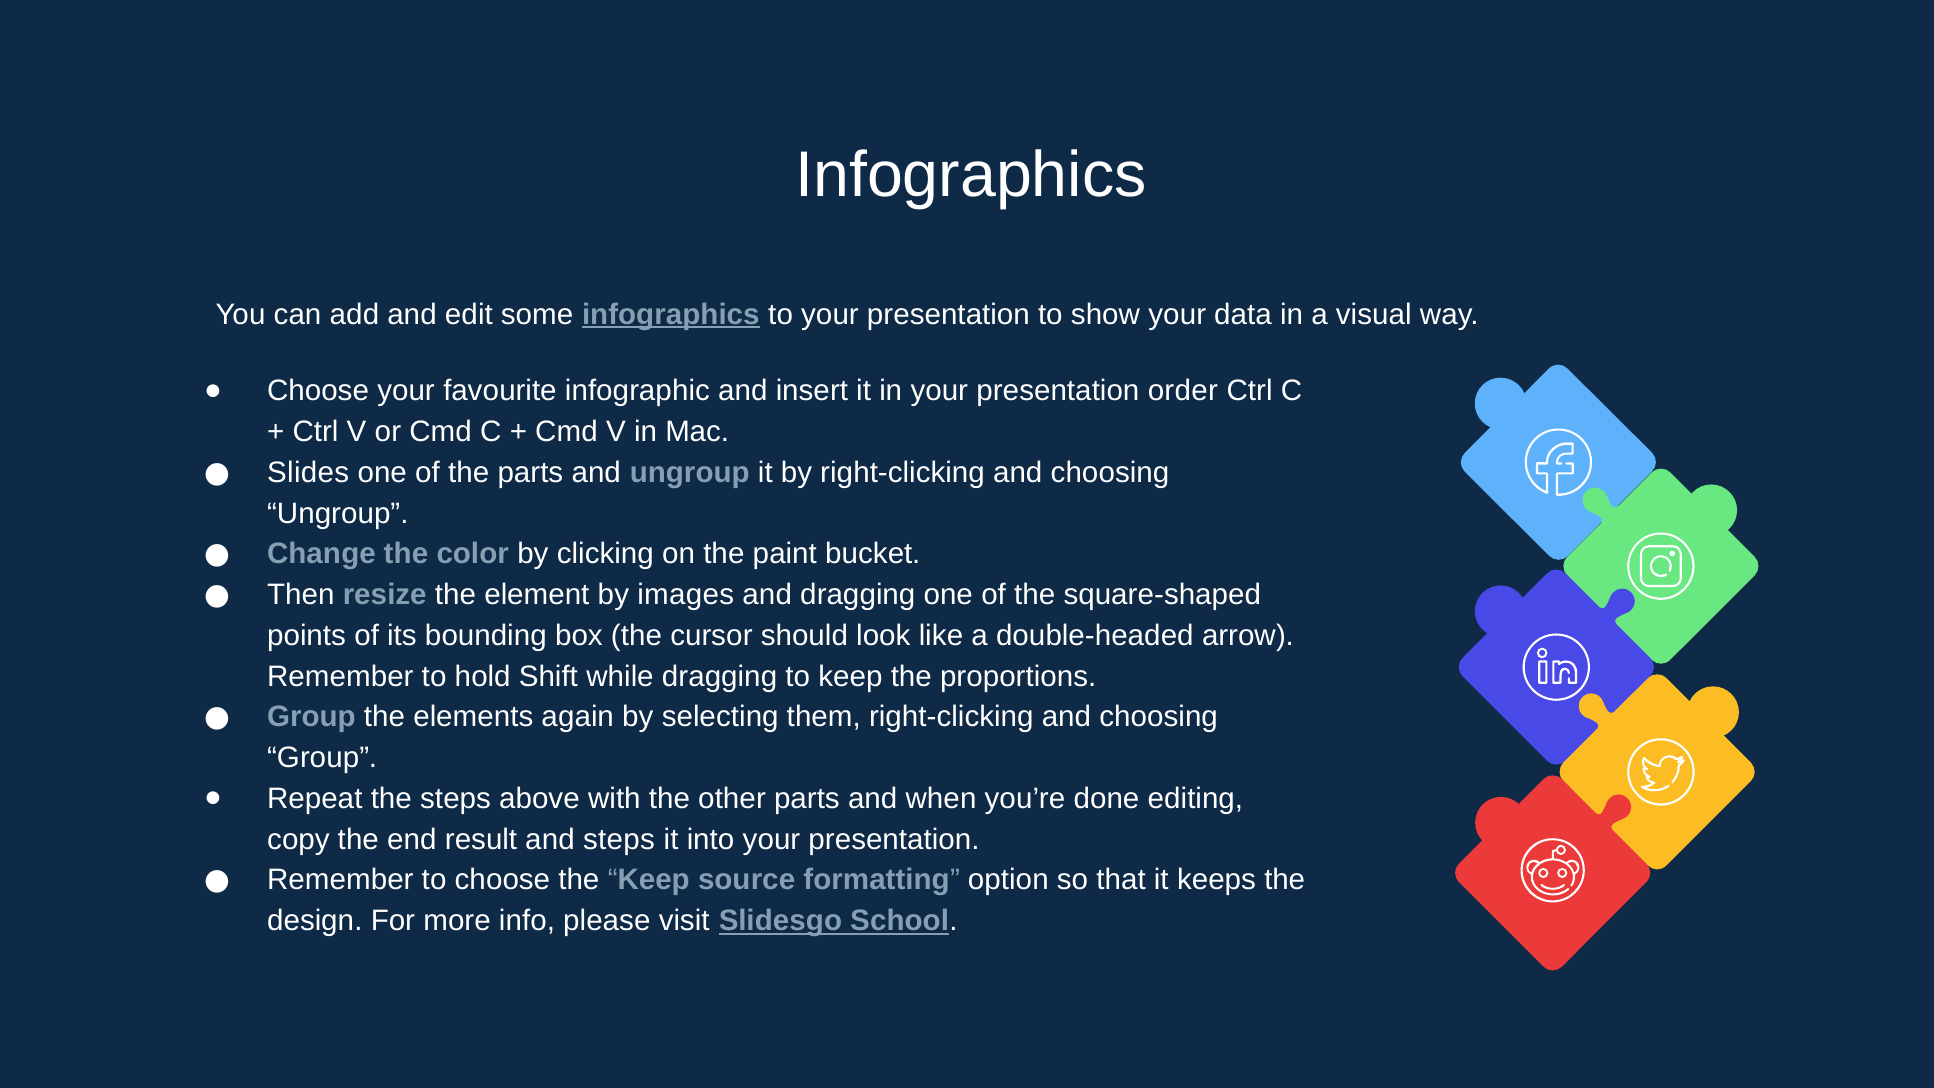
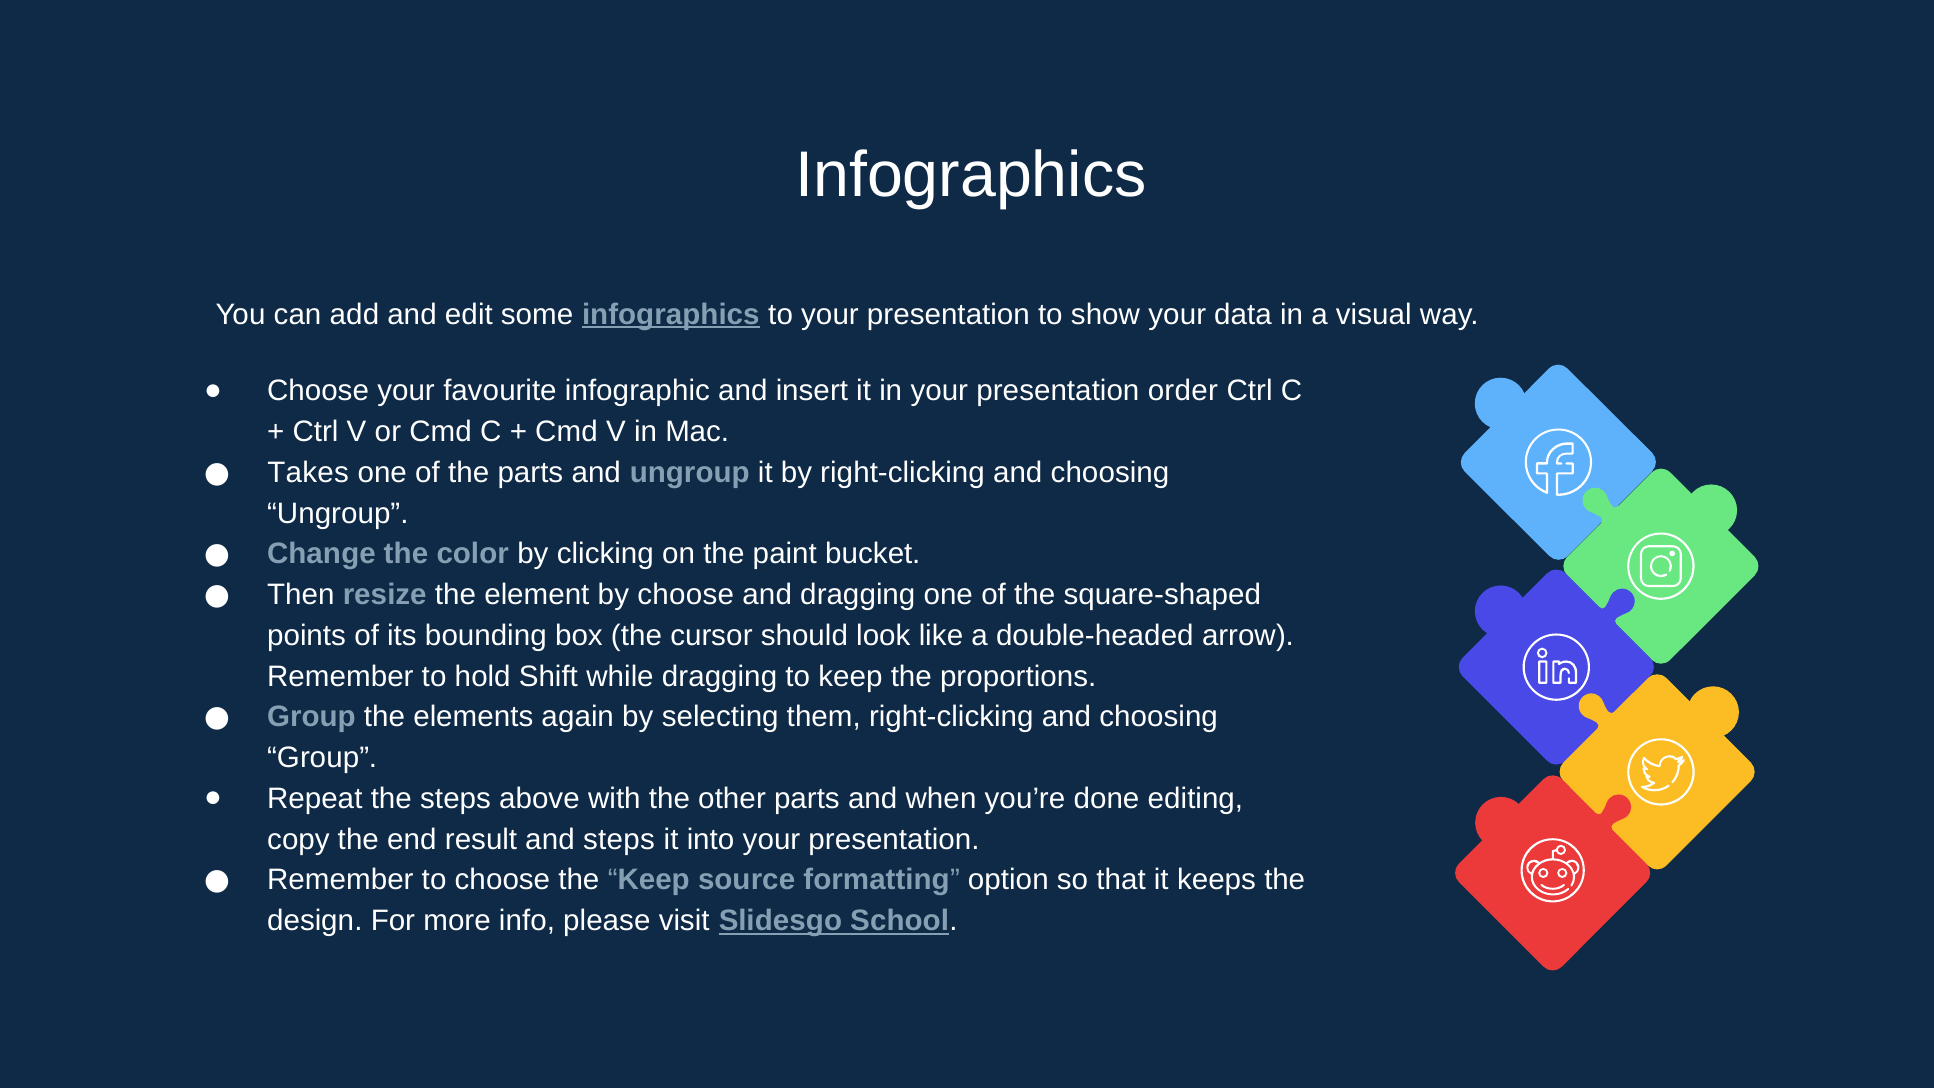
Slides: Slides -> Takes
by images: images -> choose
